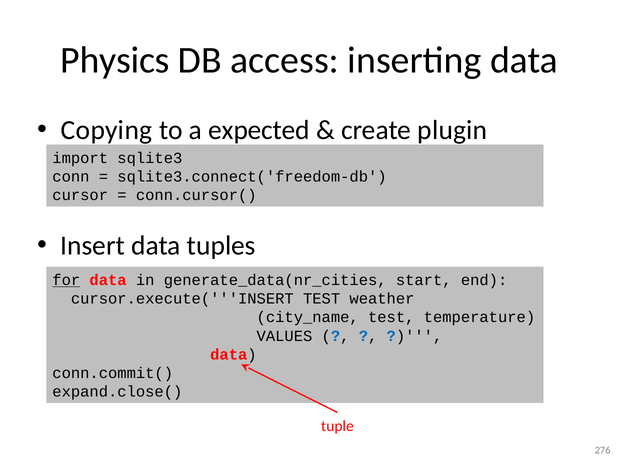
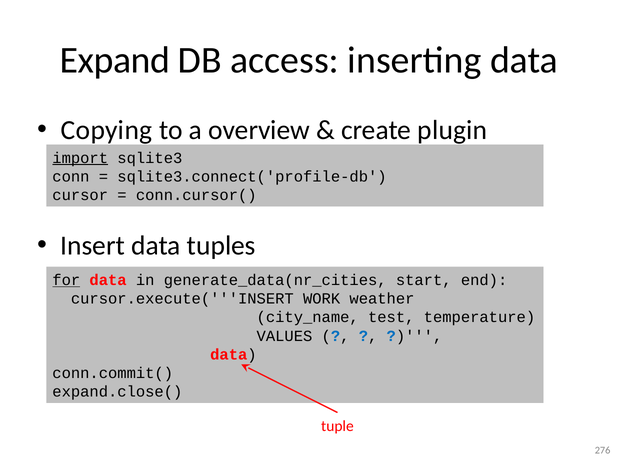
Physics: Physics -> Expand
expected: expected -> overview
import underline: none -> present
sqlite3.connect('freedom-db: sqlite3.connect('freedom-db -> sqlite3.connect('profile-db
cursor.execute('''INSERT TEST: TEST -> WORK
